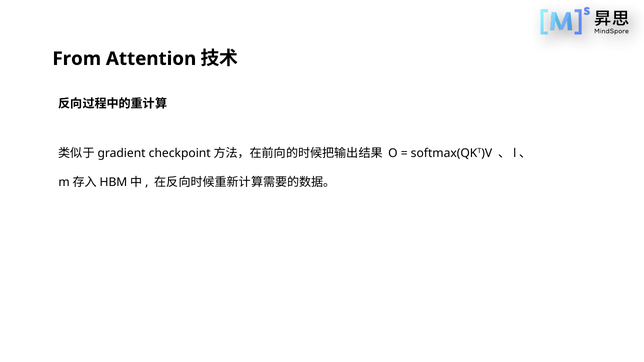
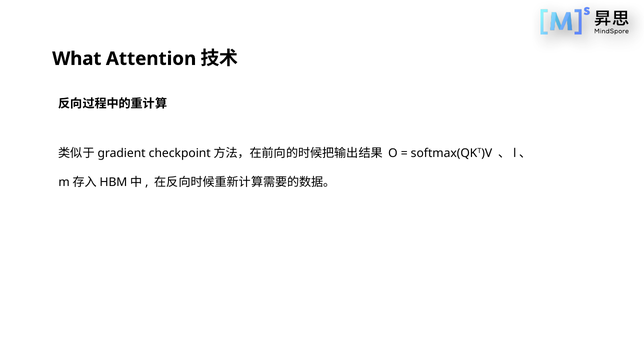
From: From -> What
